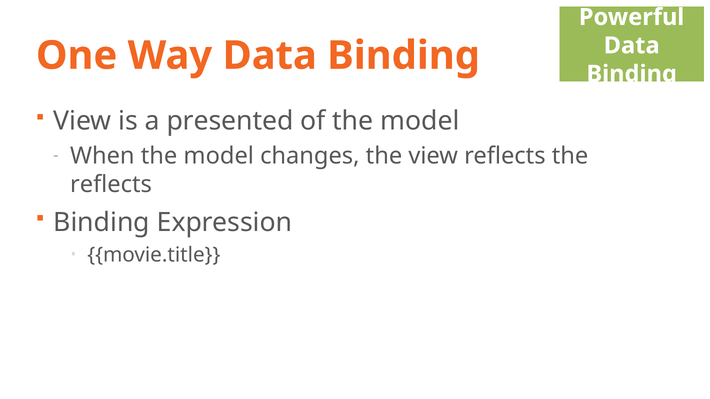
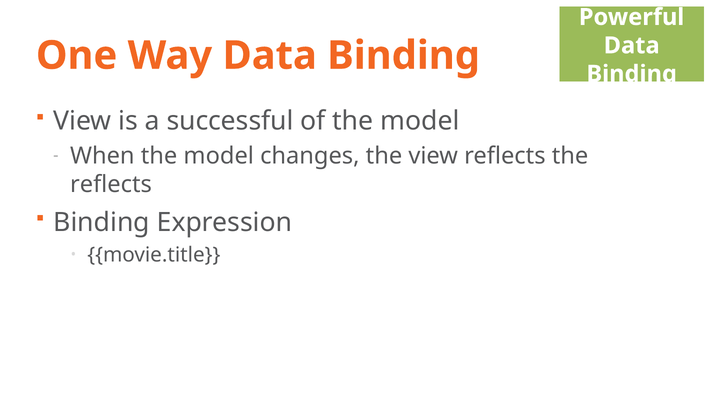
presented: presented -> successful
